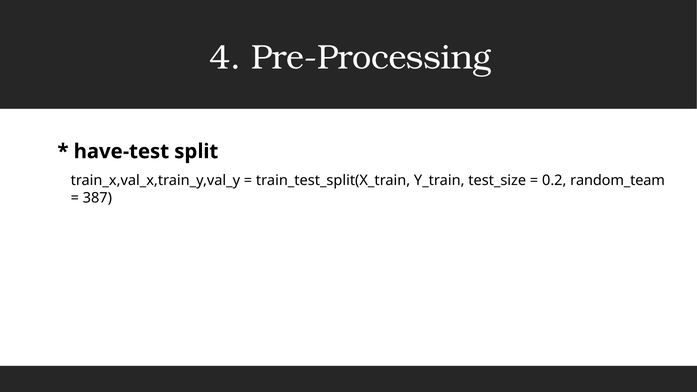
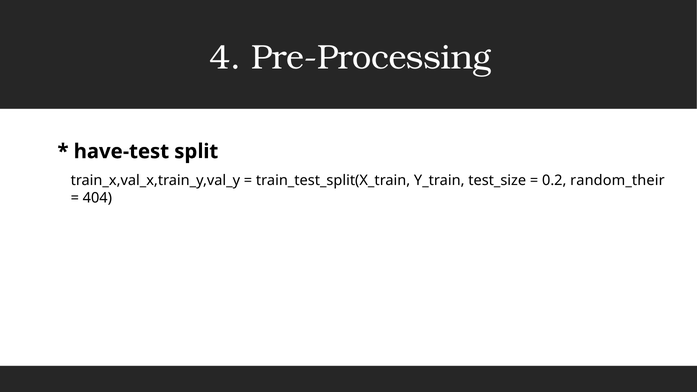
random_team: random_team -> random_their
387: 387 -> 404
